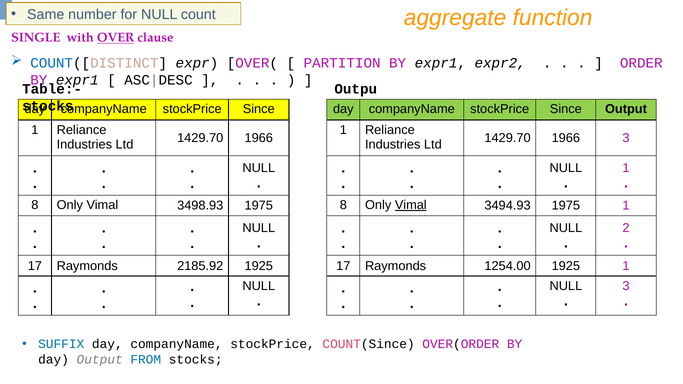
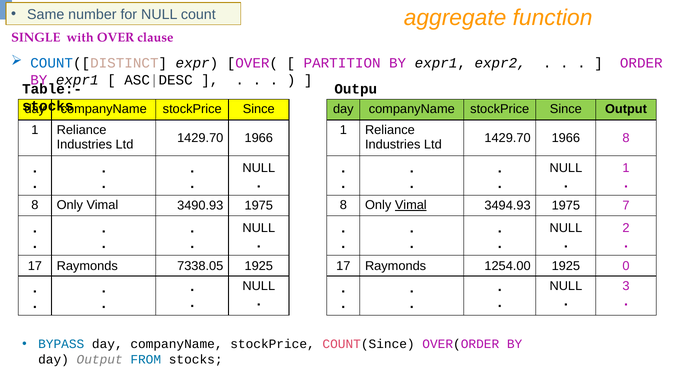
OVER underline: present -> none
1966 3: 3 -> 8
3498.93: 3498.93 -> 3490.93
1975 1: 1 -> 7
2185.92: 2185.92 -> 7338.05
1925 1: 1 -> 0
SUFFIX: SUFFIX -> BYPASS
